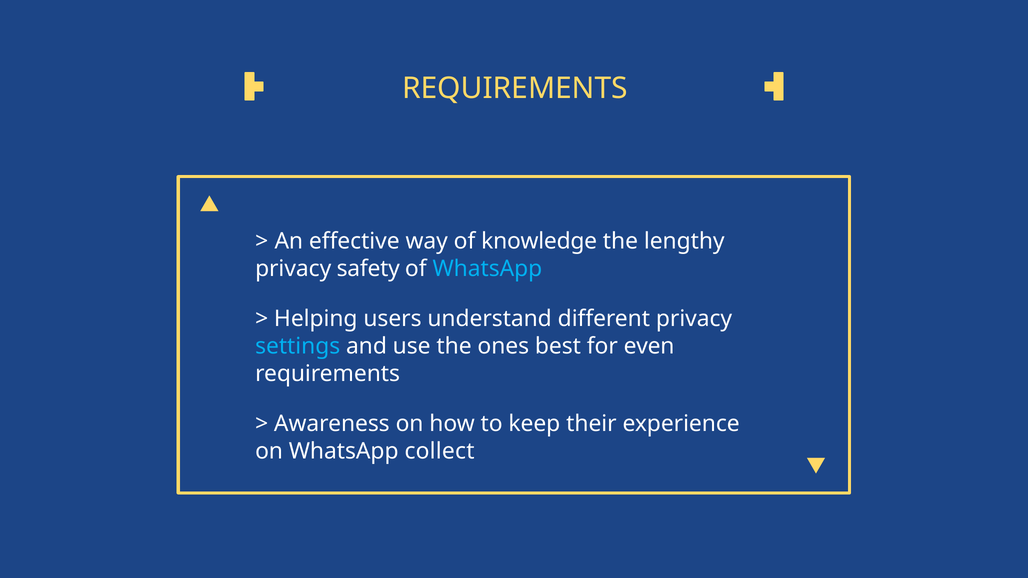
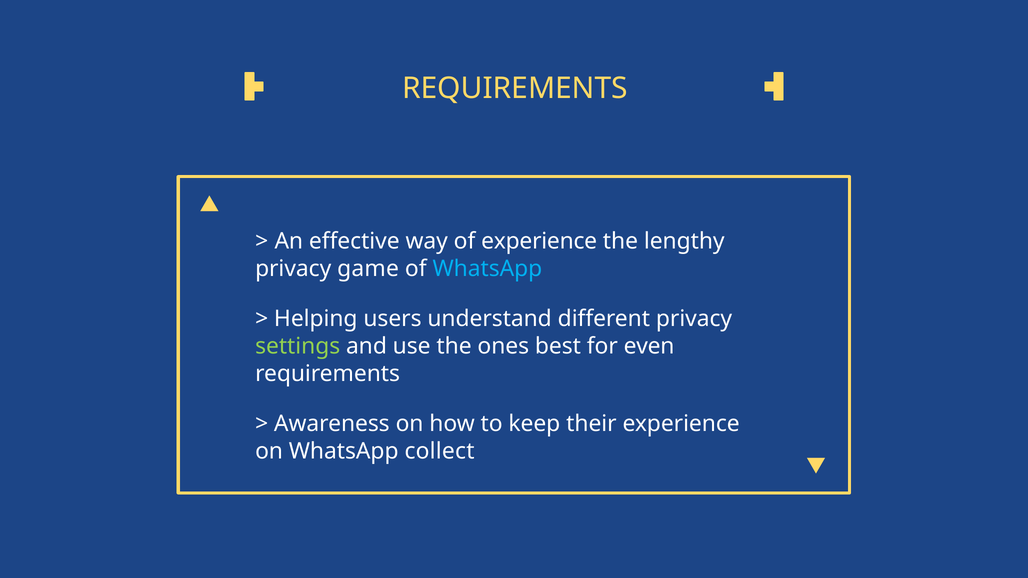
of knowledge: knowledge -> experience
safety: safety -> game
settings colour: light blue -> light green
